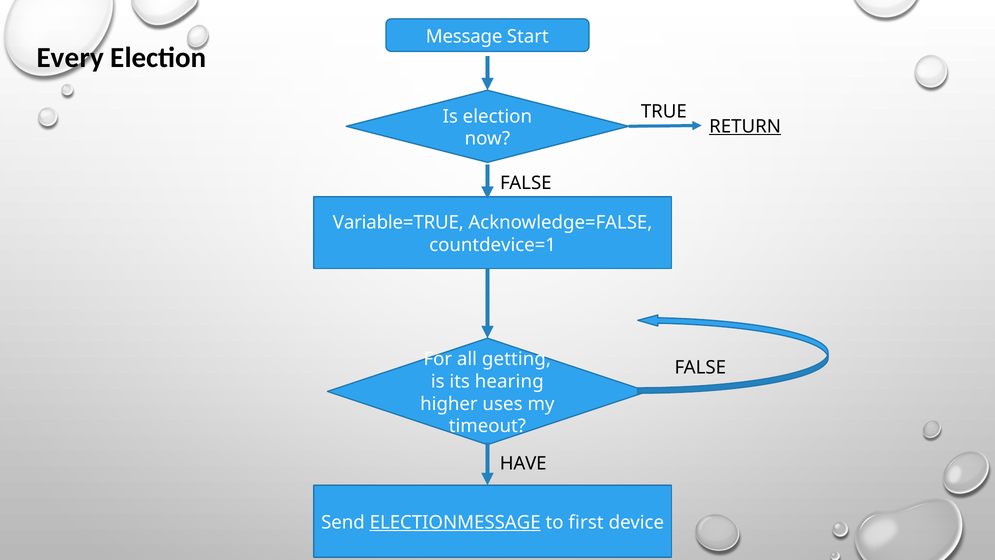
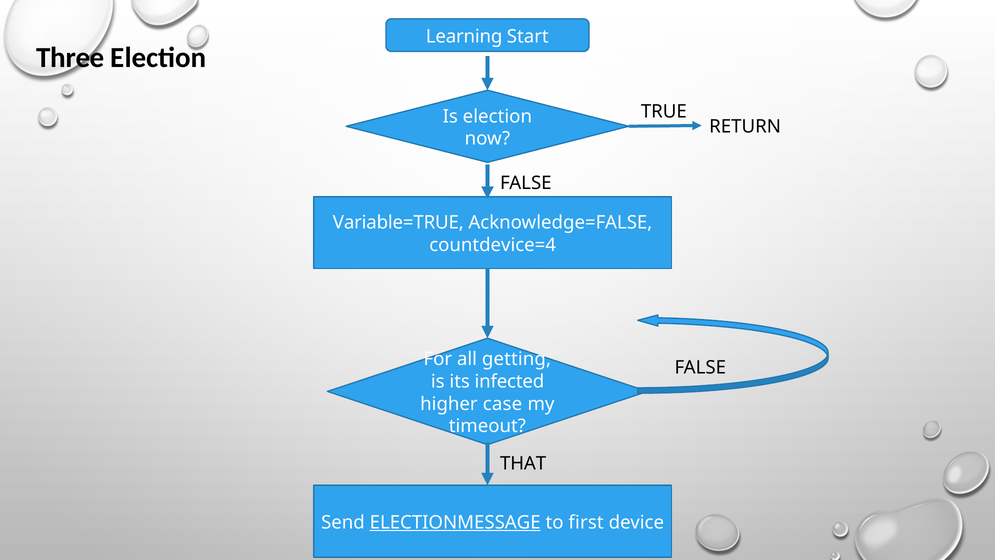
Message: Message -> Learning
Every: Every -> Three
RETURN underline: present -> none
countdevice=1: countdevice=1 -> countdevice=4
hearing: hearing -> infected
uses: uses -> case
HAVE: HAVE -> THAT
